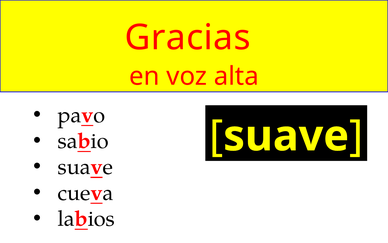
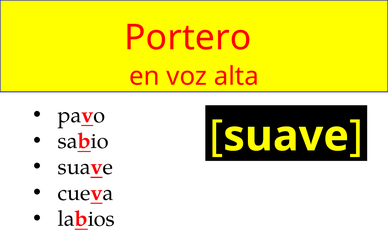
Gracias: Gracias -> Portero
